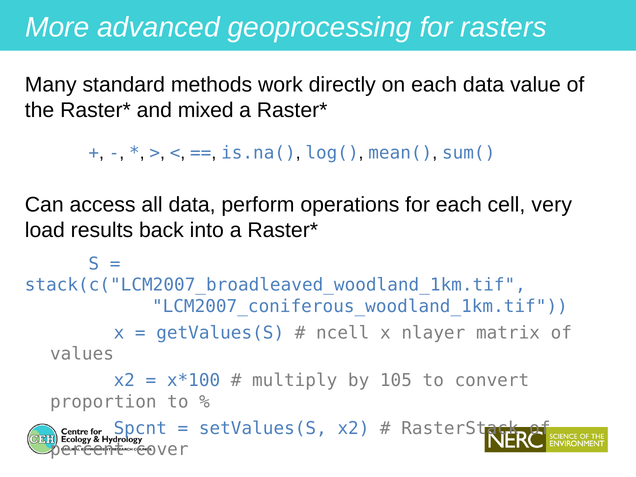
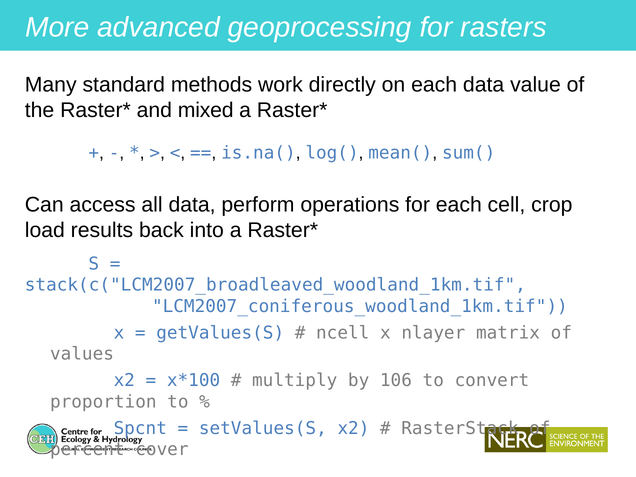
very: very -> crop
105: 105 -> 106
